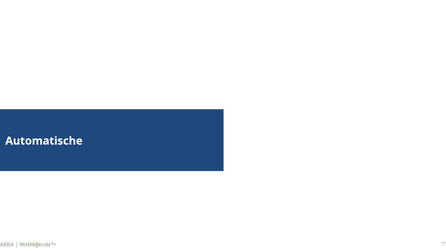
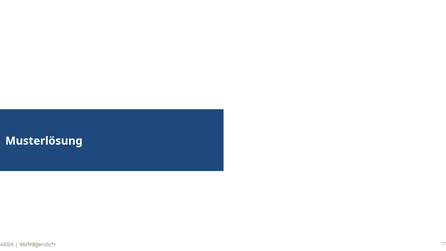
Automatische: Automatische -> Musterlösung
